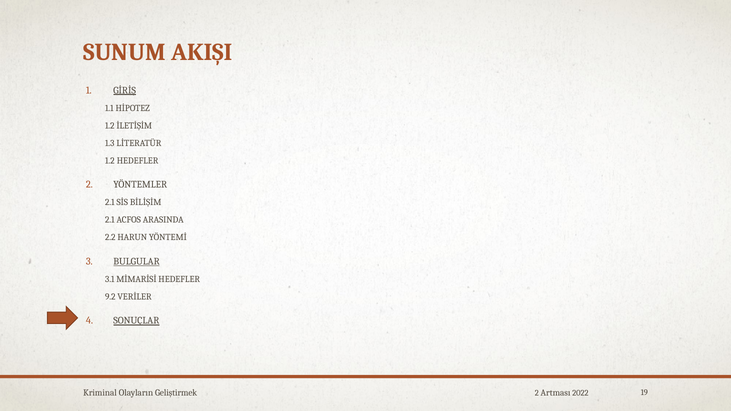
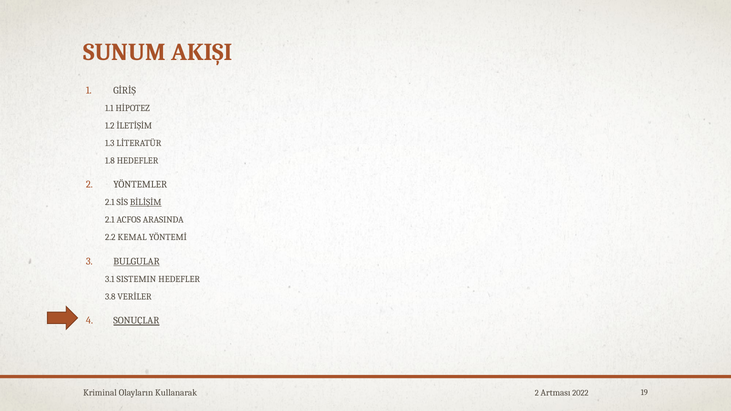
GİRİŞ underline: present -> none
1.2 at (110, 161): 1.2 -> 1.8
BİLİŞİM underline: none -> present
HARUN: HARUN -> KEMAL
MİMARİSİ: MİMARİSİ -> SISTEMIN
9.2: 9.2 -> 3.8
Geliştirmek: Geliştirmek -> Kullanarak
